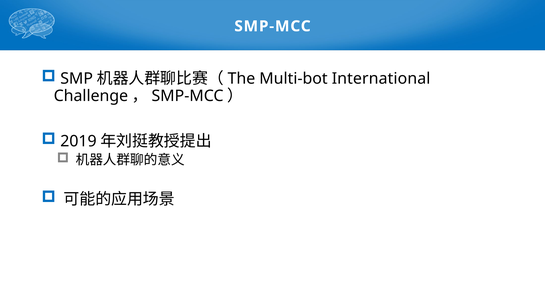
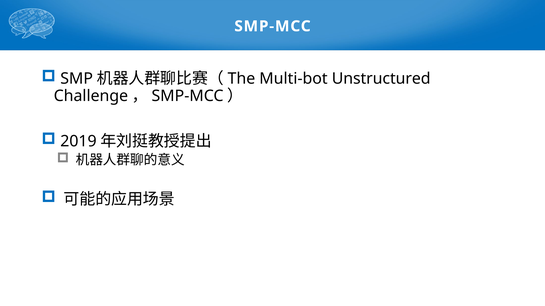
International: International -> Unstructured
